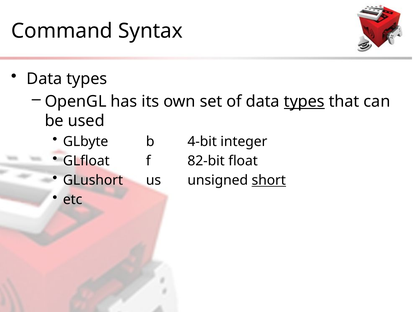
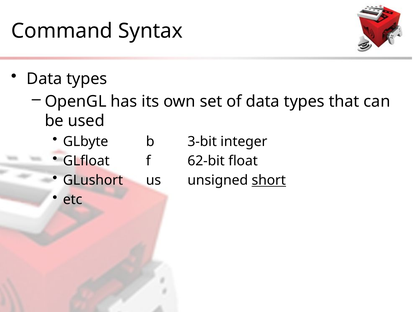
types at (304, 101) underline: present -> none
4-bit: 4-bit -> 3-bit
82-bit: 82-bit -> 62-bit
